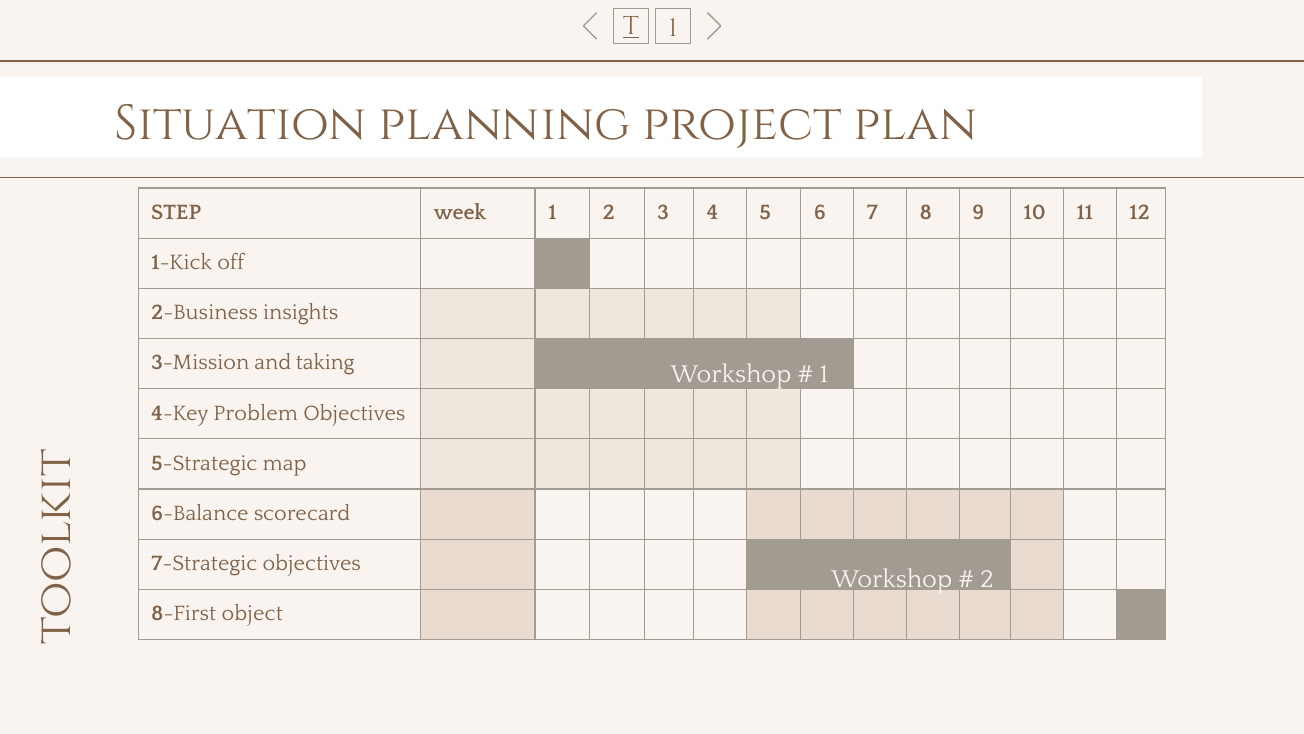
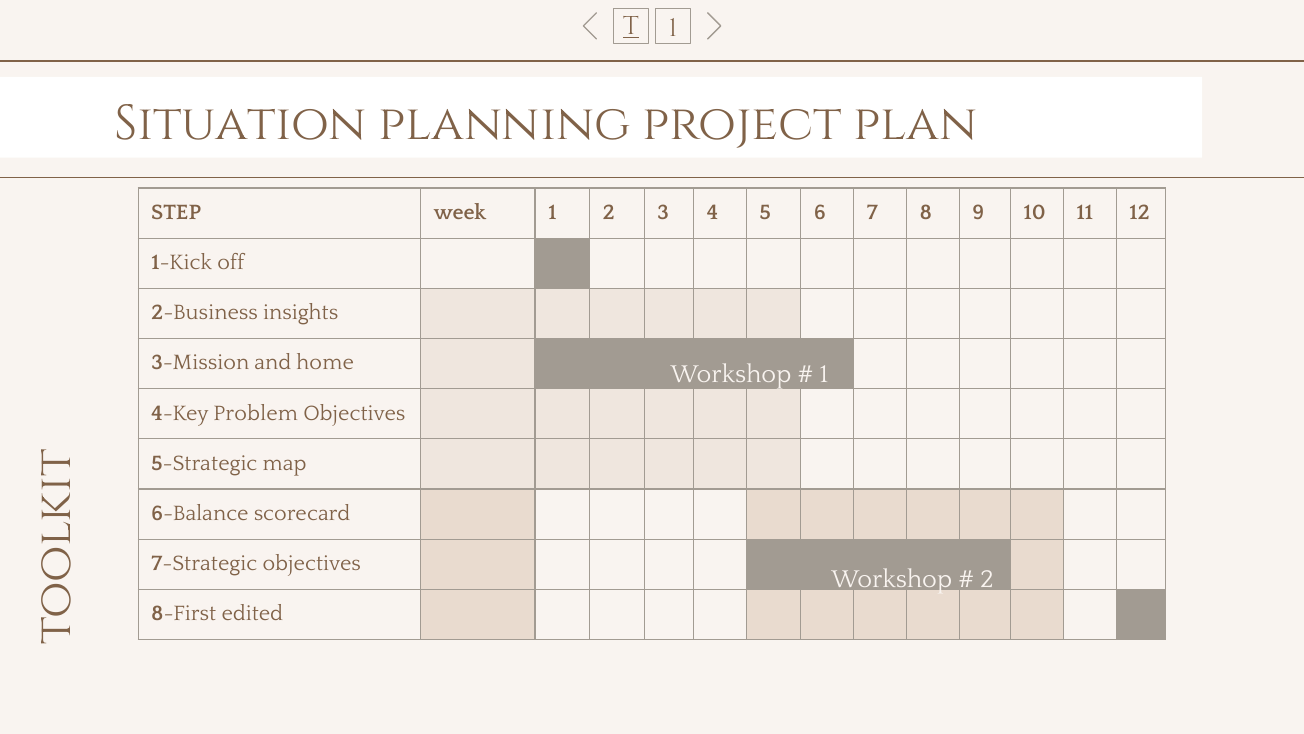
taking: taking -> home
object: object -> edited
